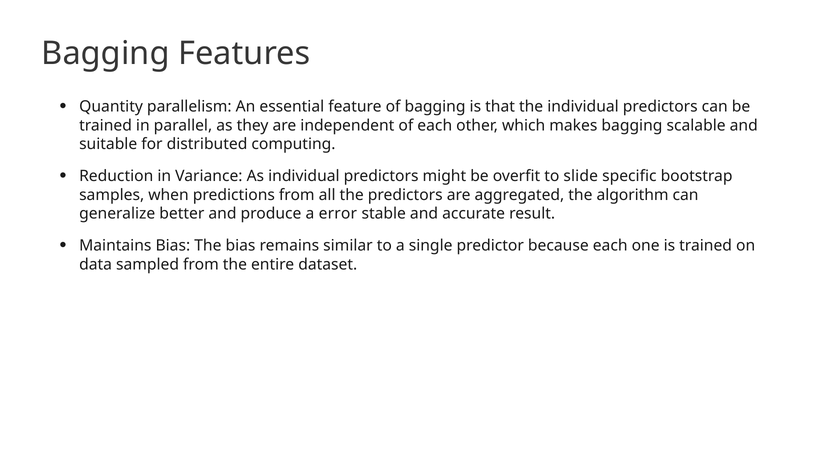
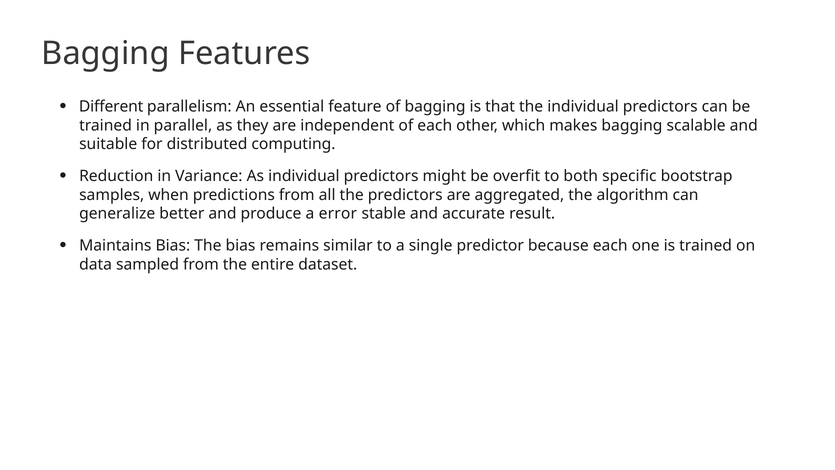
Quantity: Quantity -> Different
slide: slide -> both
